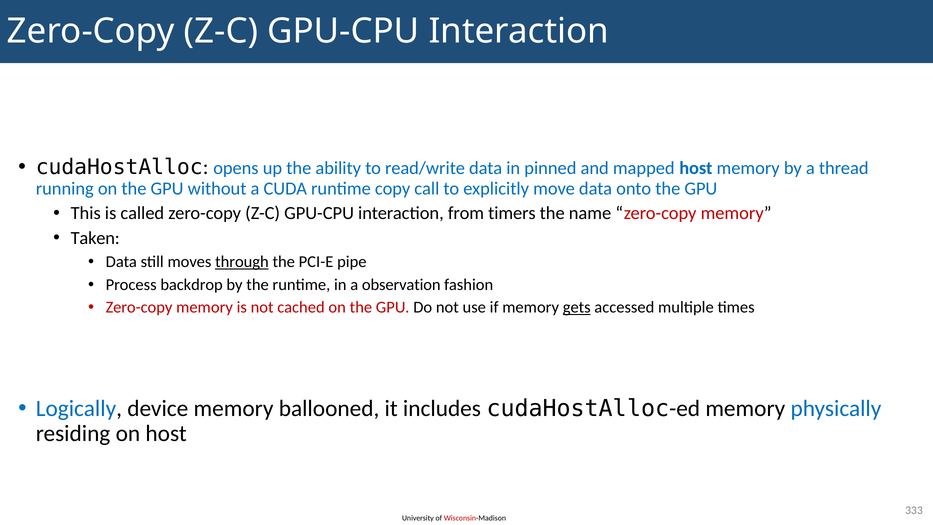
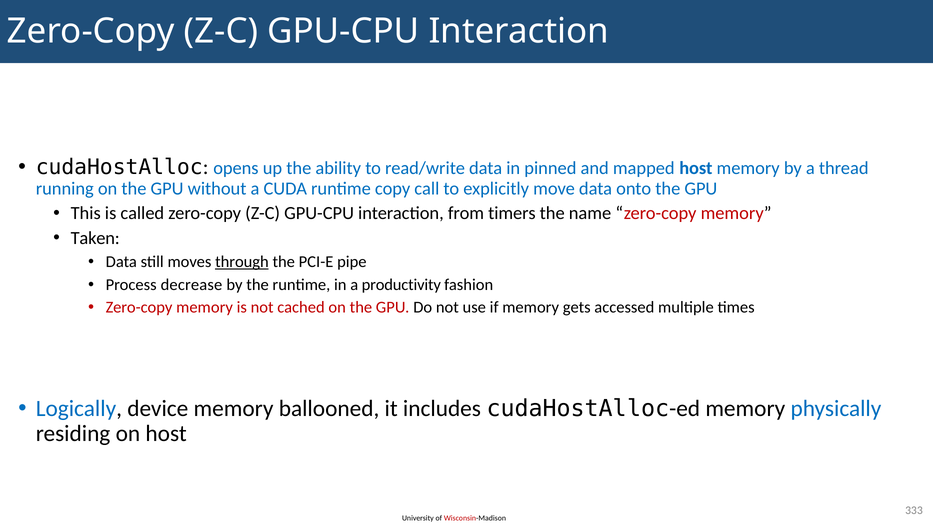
backdrop: backdrop -> decrease
observation: observation -> productivity
gets underline: present -> none
